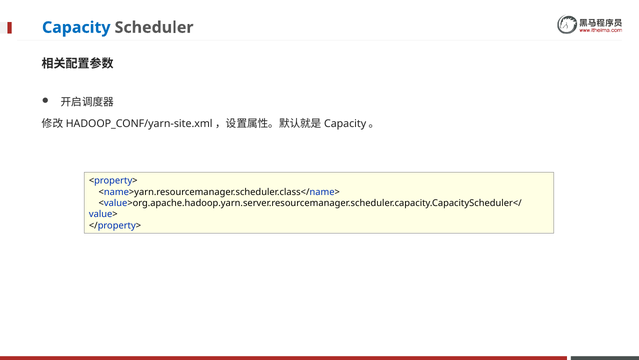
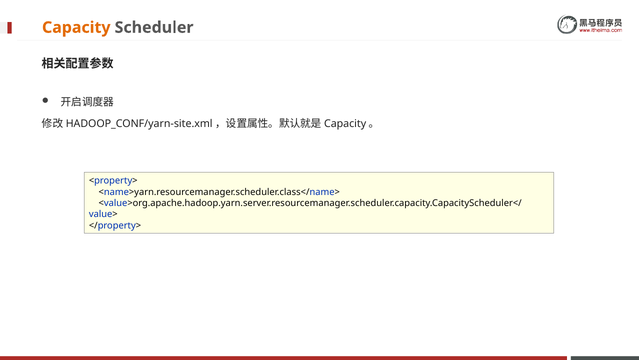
Capacity colour: blue -> orange
